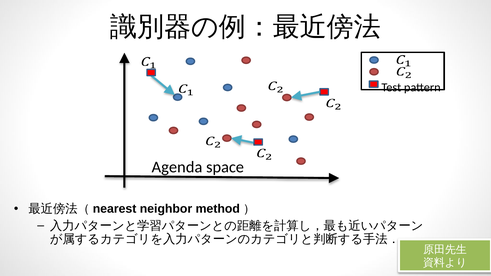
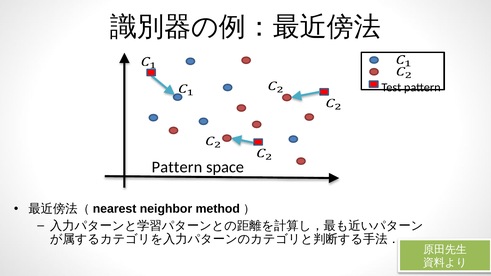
Agenda at (177, 167): Agenda -> Pattern
